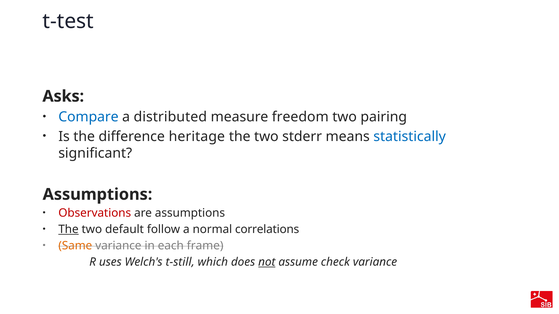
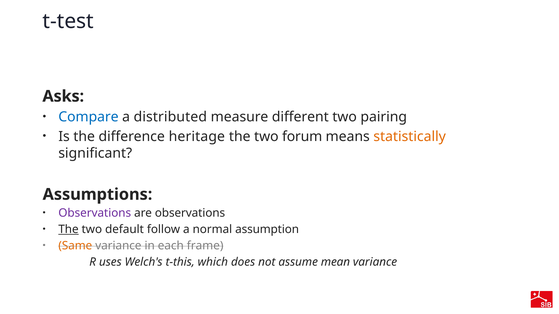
freedom: freedom -> different
stderr: stderr -> forum
statistically colour: blue -> orange
Observations at (95, 213) colour: red -> purple
are assumptions: assumptions -> observations
correlations: correlations -> assumption
t-still: t-still -> t-this
not underline: present -> none
check: check -> mean
